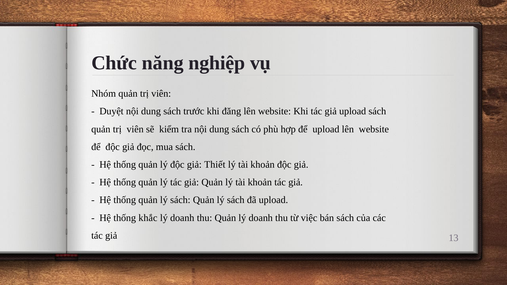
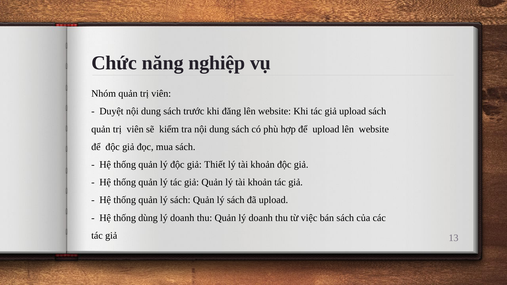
khắc: khắc -> dùng
